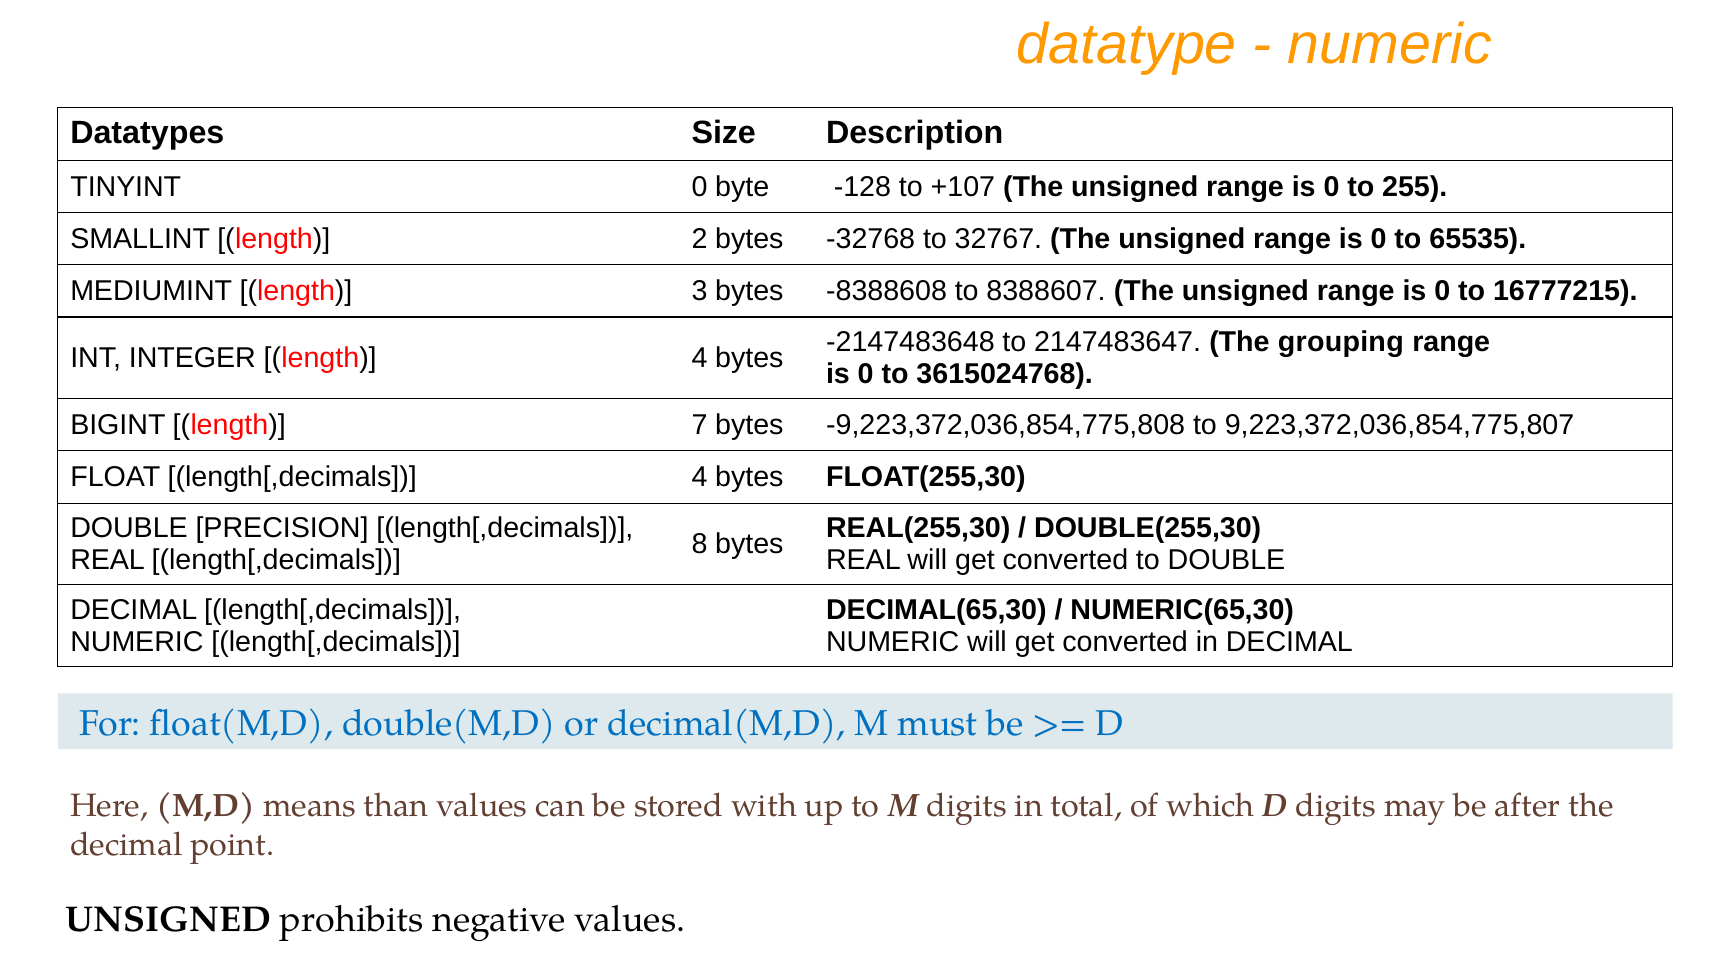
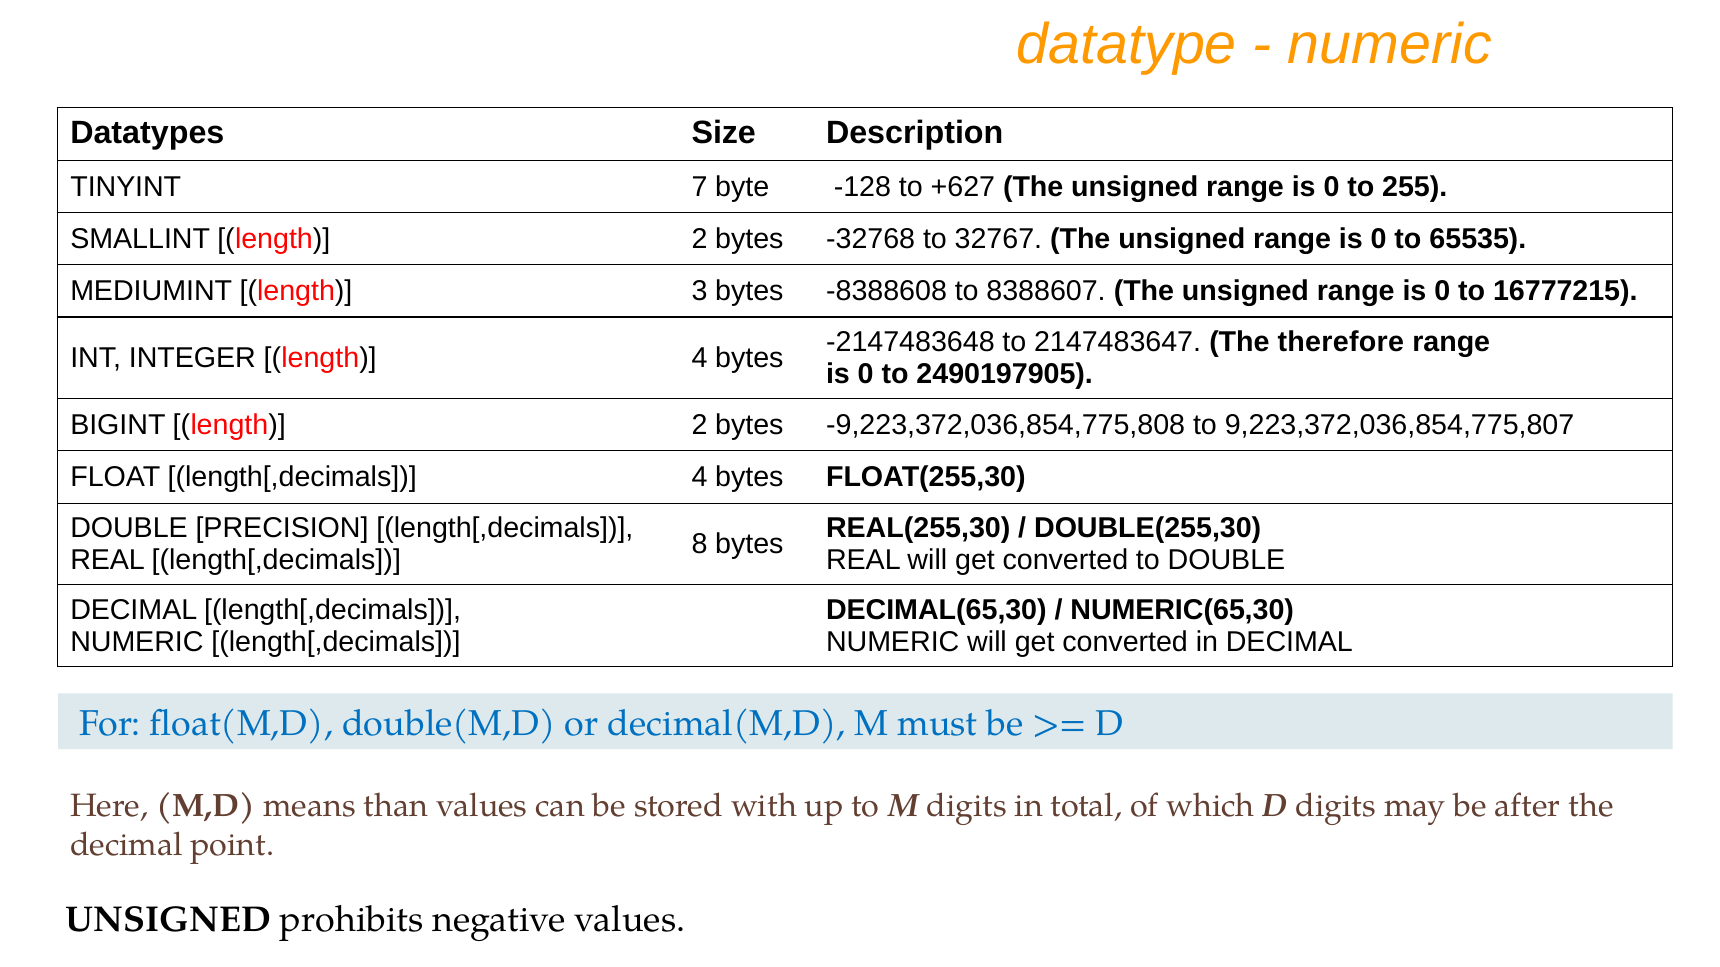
TINYINT 0: 0 -> 7
+107: +107 -> +627
grouping: grouping -> therefore
3615024768: 3615024768 -> 2490197905
BIGINT length 7: 7 -> 2
